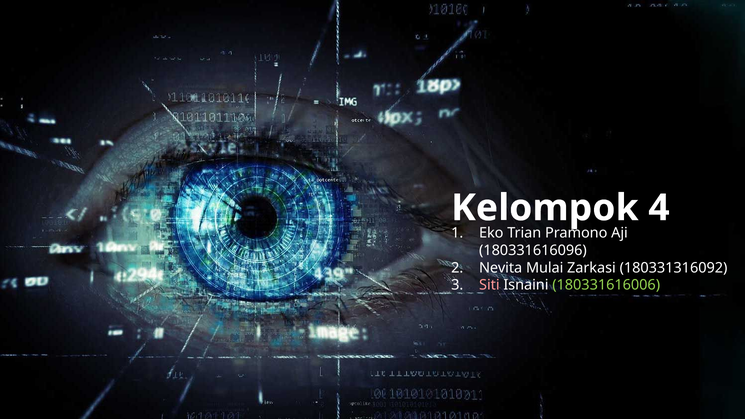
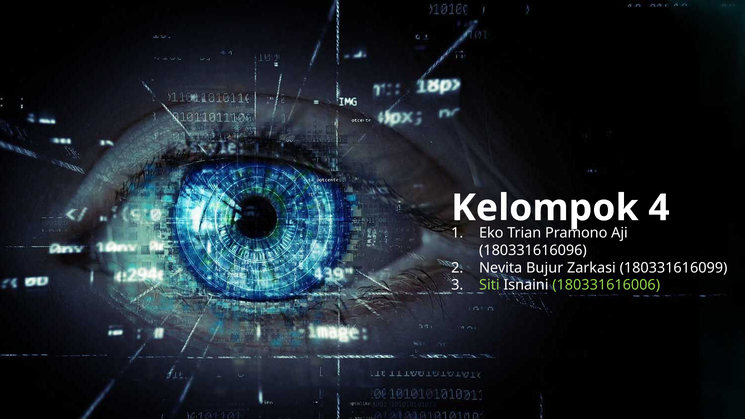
Mulai: Mulai -> Bujur
180331316092: 180331316092 -> 180331616099
Siti colour: pink -> light green
